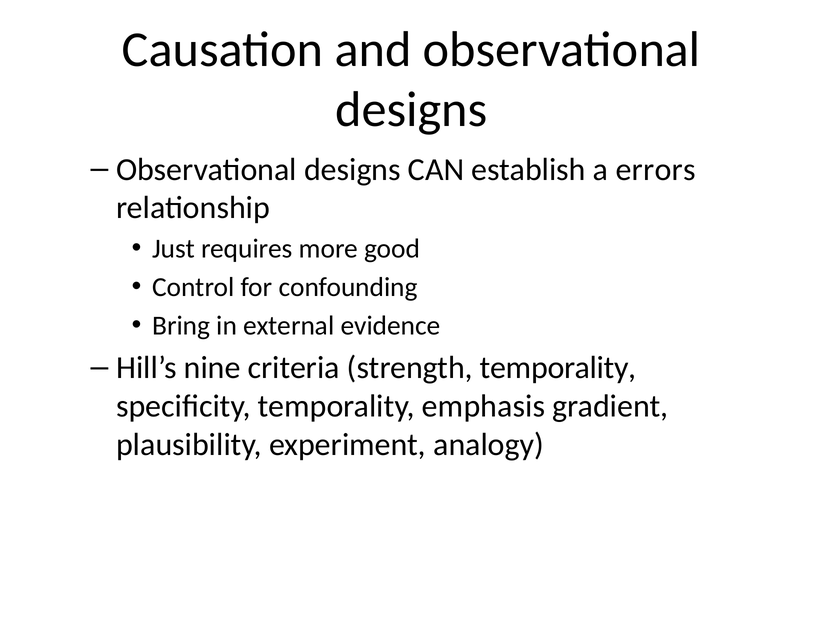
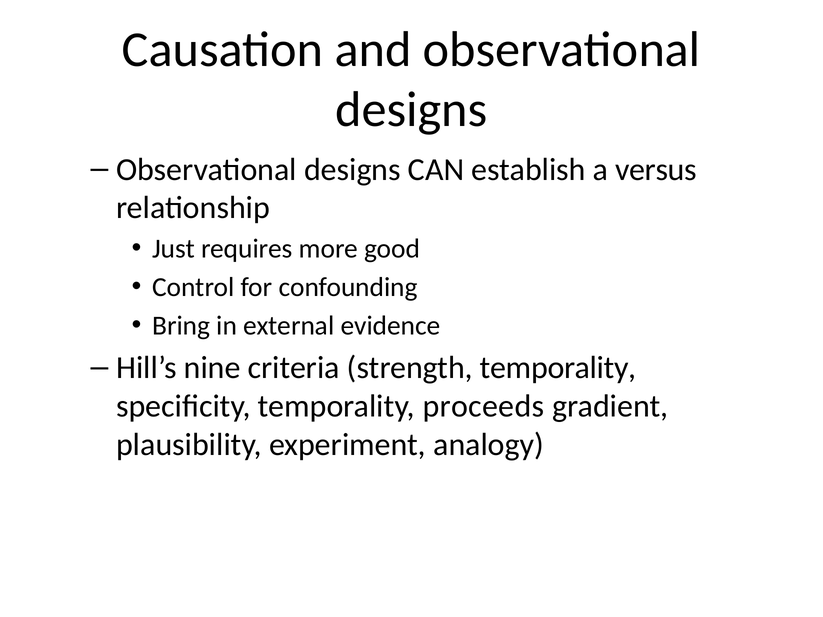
errors: errors -> versus
emphasis: emphasis -> proceeds
